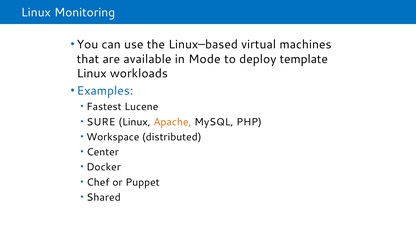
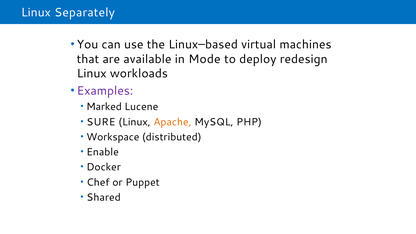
Monitoring: Monitoring -> Separately
template: template -> redesign
Examples colour: blue -> purple
Fastest: Fastest -> Marked
Center: Center -> Enable
